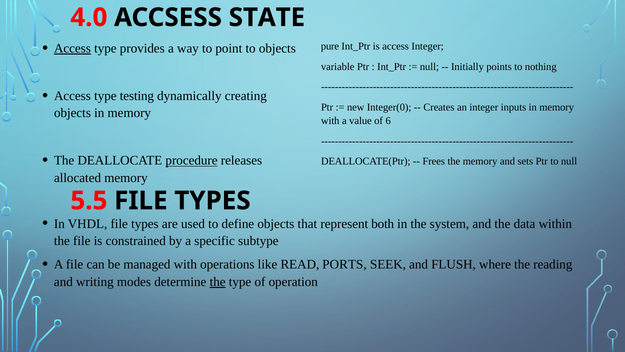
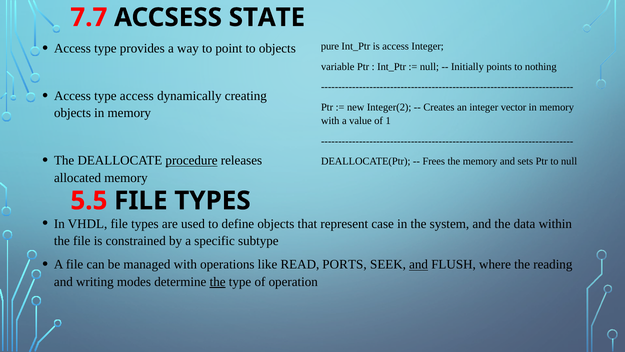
4.0: 4.0 -> 7.7
Access at (72, 48) underline: present -> none
type testing: testing -> access
Integer(0: Integer(0 -> Integer(2
inputs: inputs -> vector
6: 6 -> 1
both: both -> case
and at (419, 264) underline: none -> present
